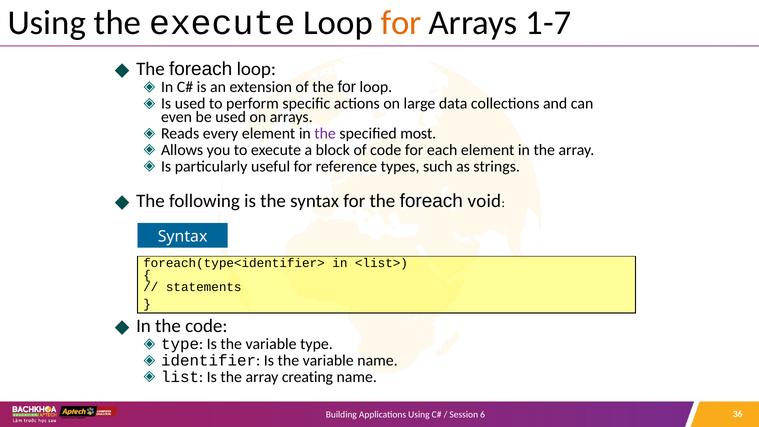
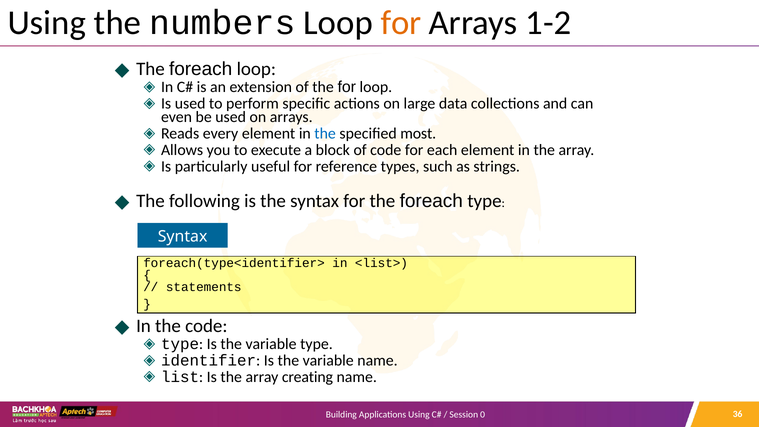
the execute: execute -> numbers
1-7: 1-7 -> 1-2
the at (325, 133) colour: purple -> blue
foreach void: void -> type
6: 6 -> 0
